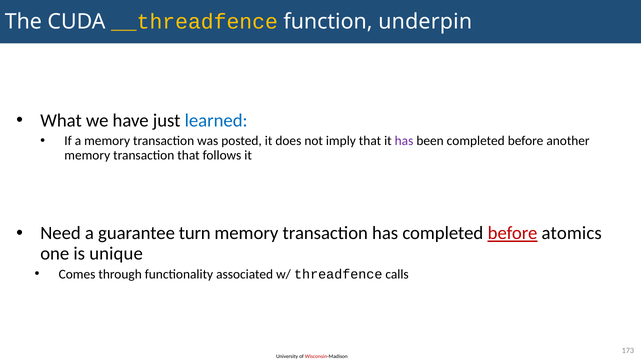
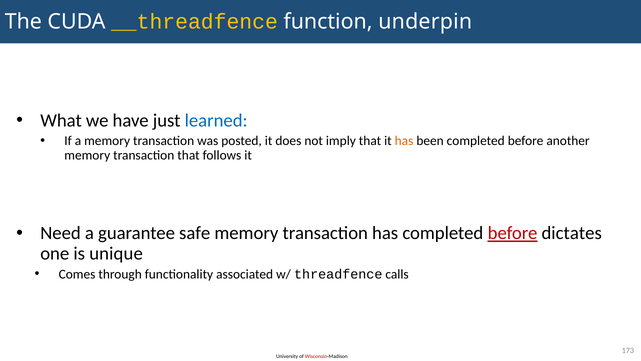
has at (404, 141) colour: purple -> orange
turn: turn -> safe
atomics: atomics -> dictates
